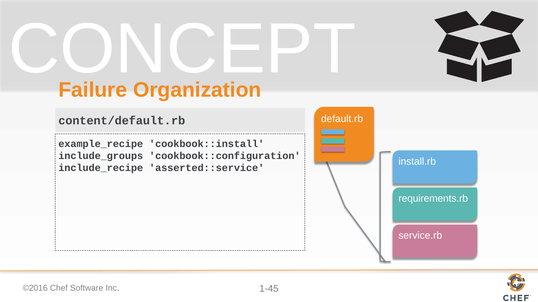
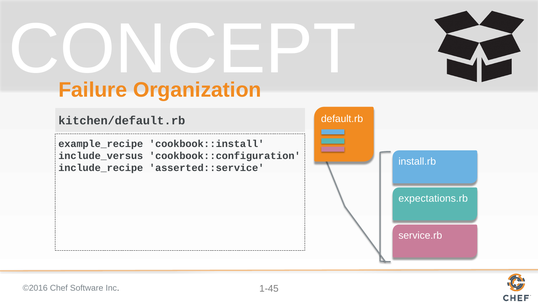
content/default.rb: content/default.rb -> kitchen/default.rb
include_groups: include_groups -> include_versus
requirements.rb: requirements.rb -> expectations.rb
